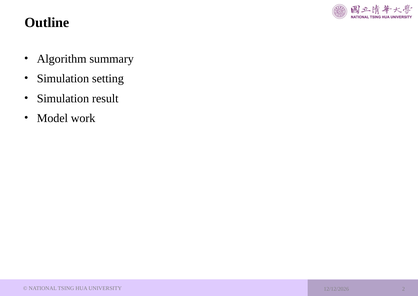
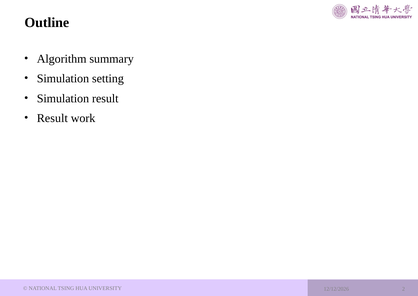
Model at (52, 118): Model -> Result
